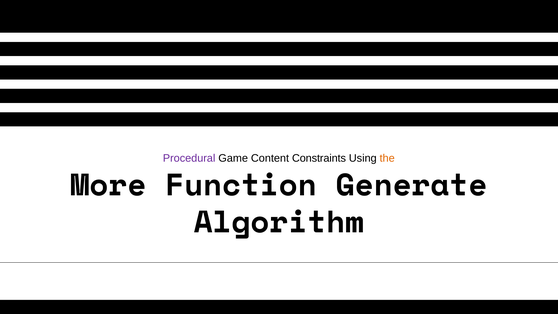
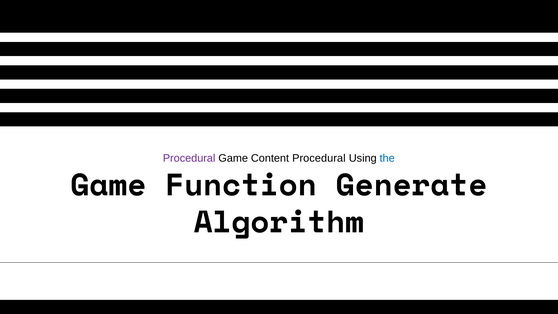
Content Constraints: Constraints -> Procedural
the colour: orange -> blue
More at (108, 185): More -> Game
